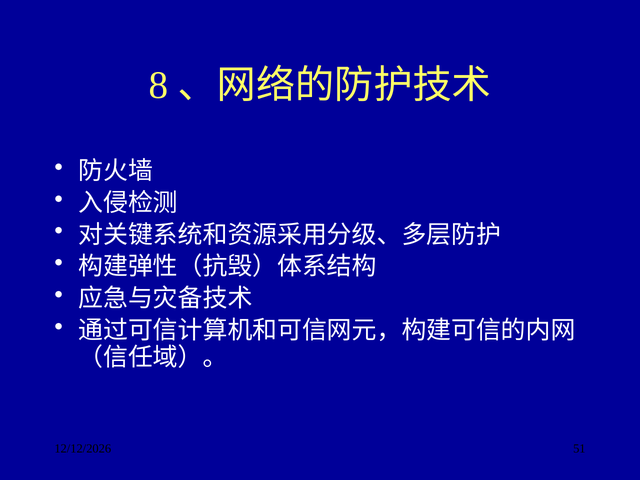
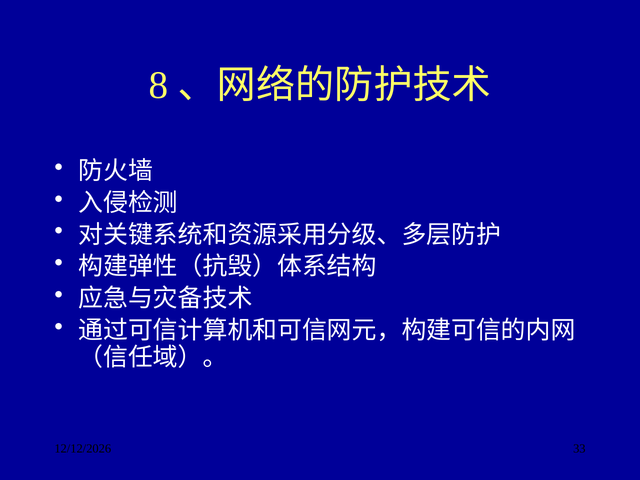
51: 51 -> 33
